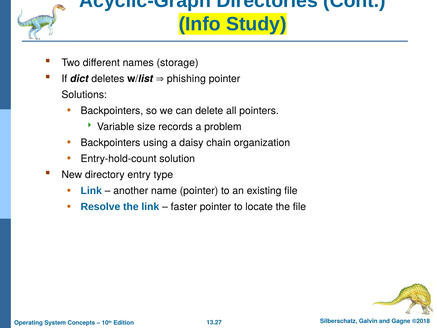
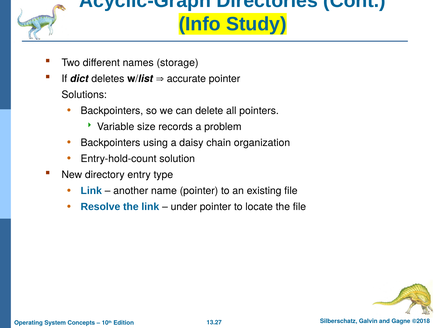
phishing: phishing -> accurate
faster: faster -> under
